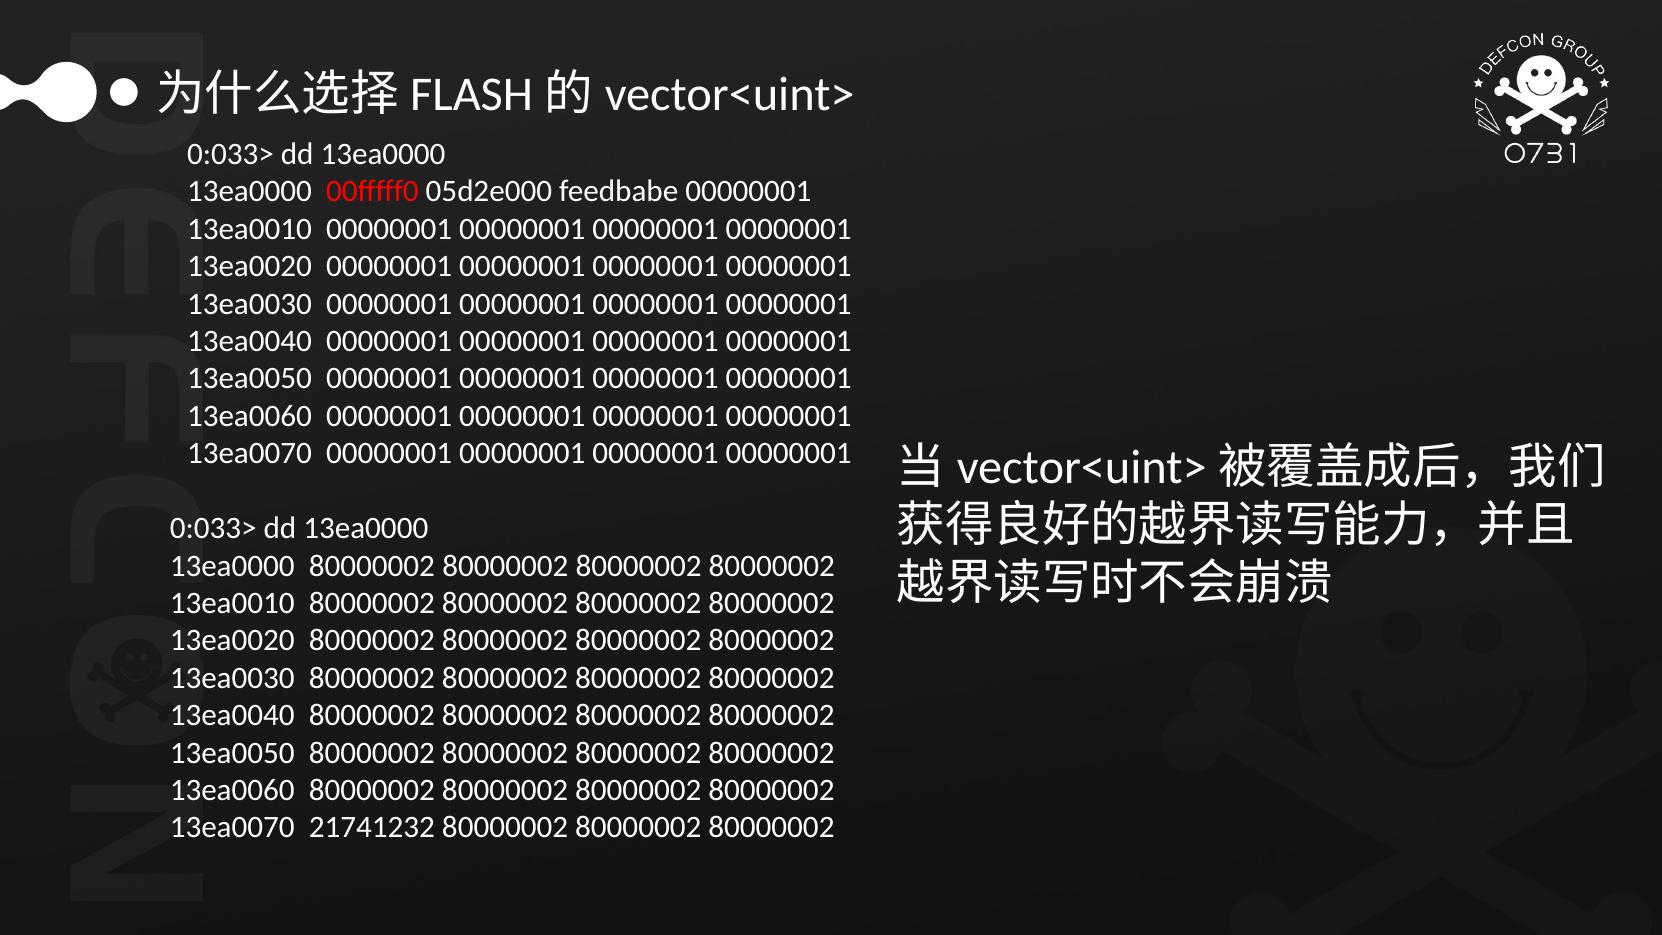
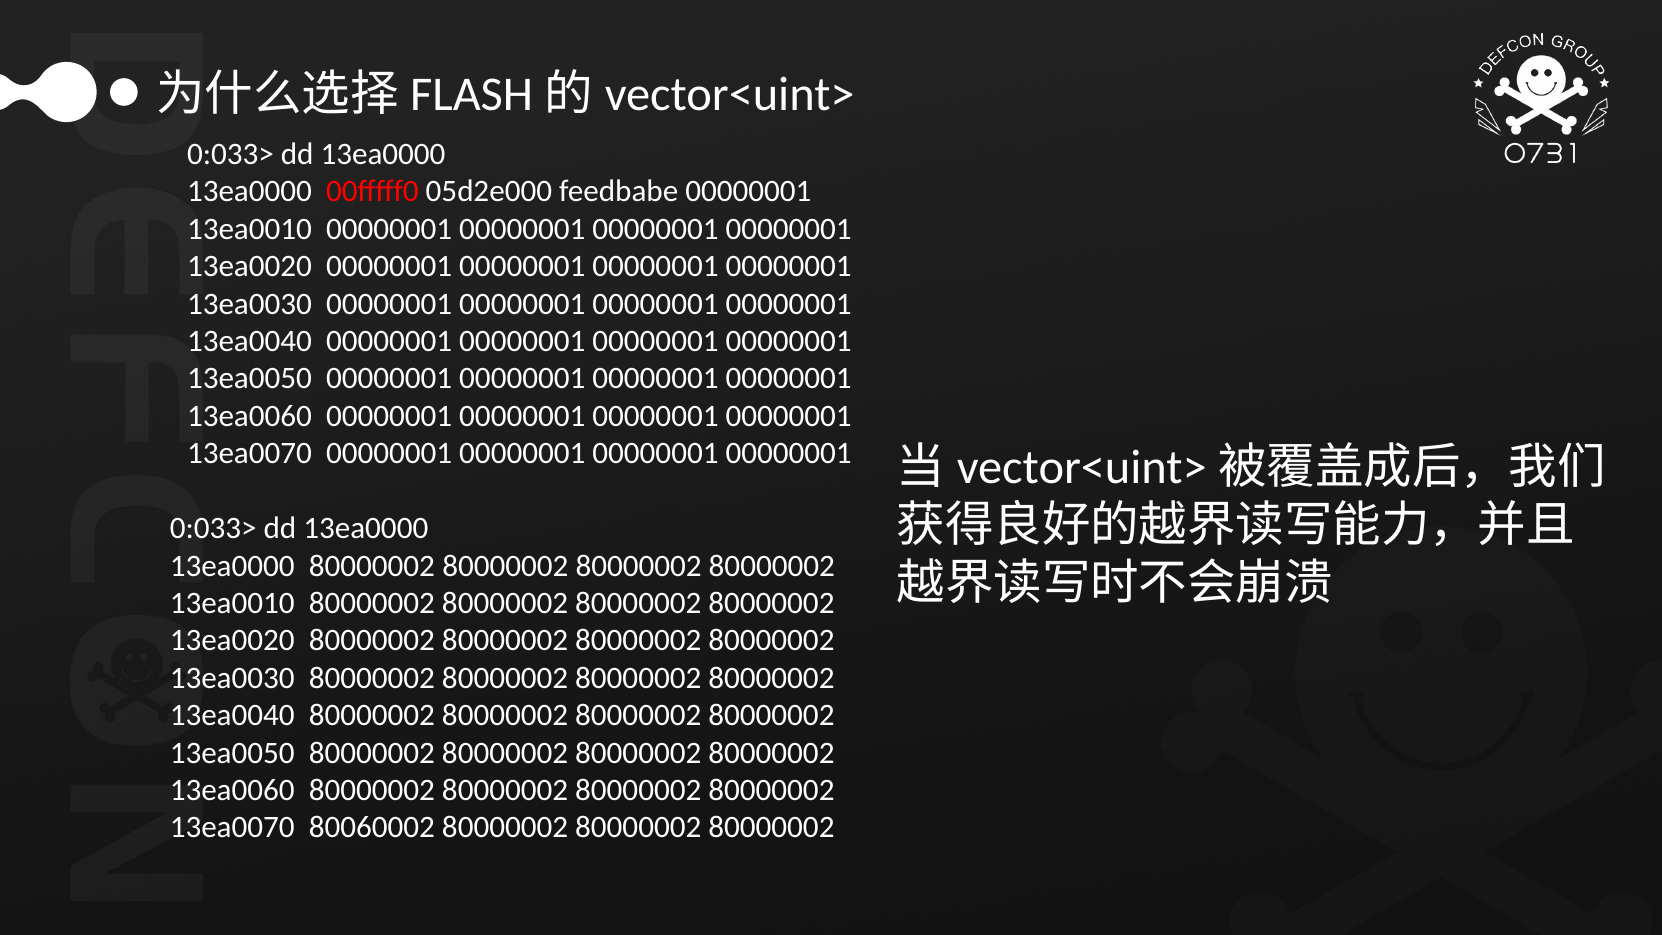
21741232: 21741232 -> 80060002
